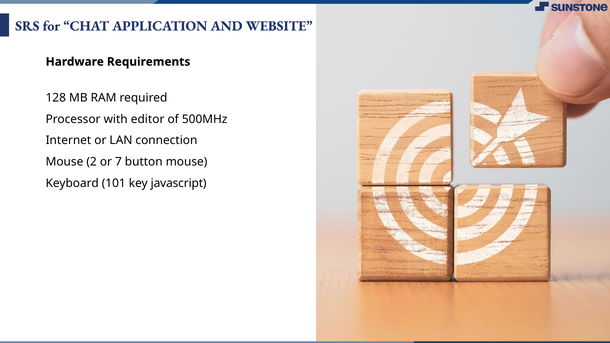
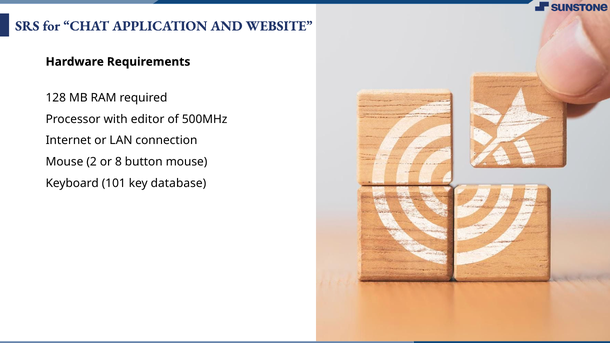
7: 7 -> 8
javascript: javascript -> database
